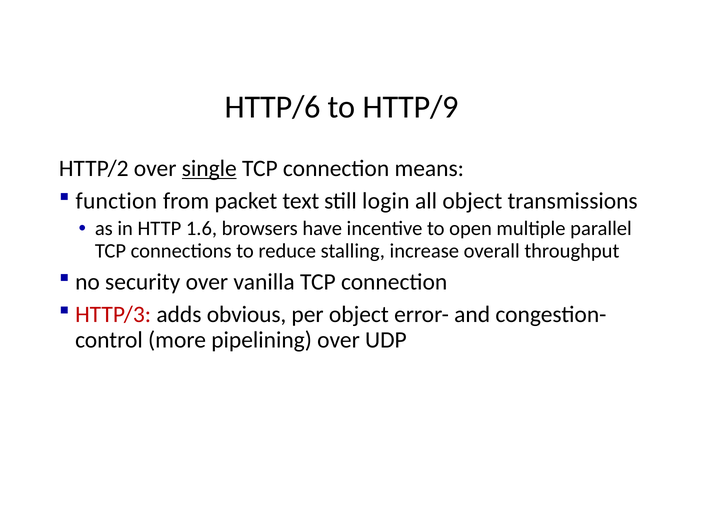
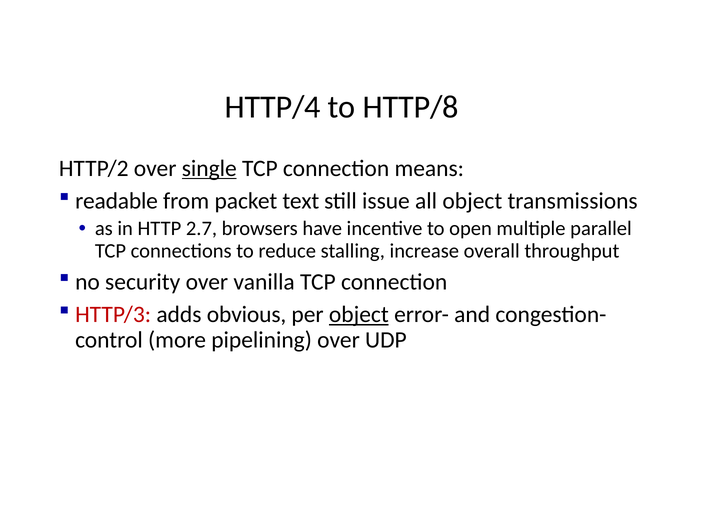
HTTP/6: HTTP/6 -> HTTP/4
HTTP/9: HTTP/9 -> HTTP/8
function: function -> readable
login: login -> issue
1.6: 1.6 -> 2.7
object at (359, 315) underline: none -> present
